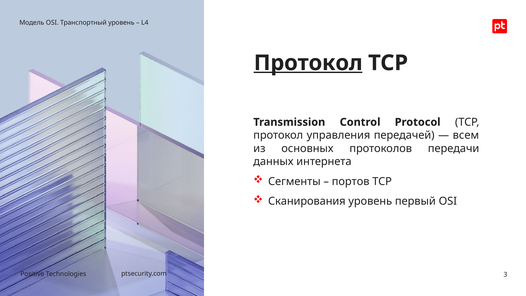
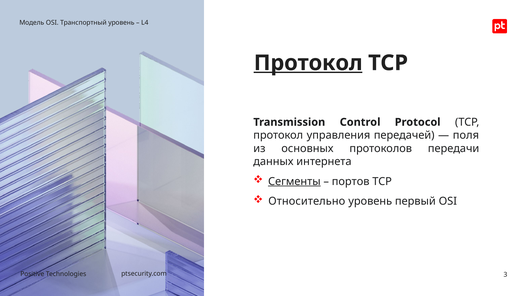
всем: всем -> поля
Сегменты underline: none -> present
Сканирования: Сканирования -> Относительно
